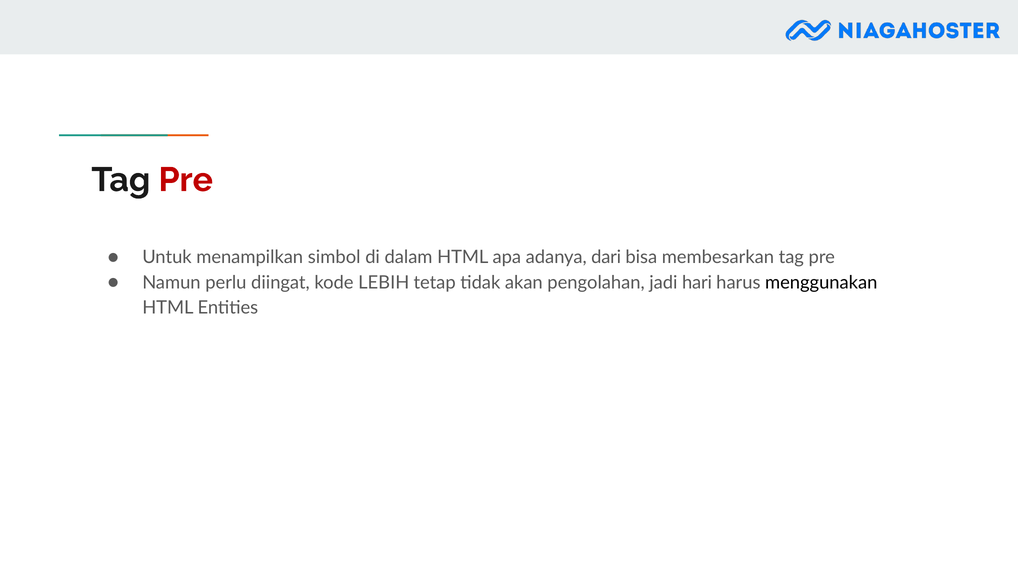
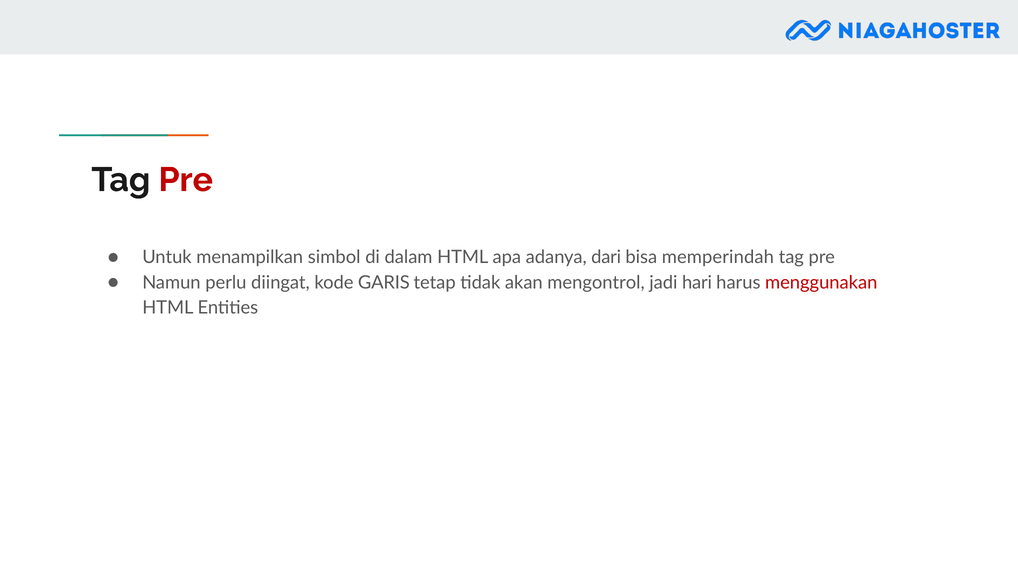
membesarkan: membesarkan -> memperindah
LEBIH: LEBIH -> GARIS
pengolahan: pengolahan -> mengontrol
menggunakan colour: black -> red
